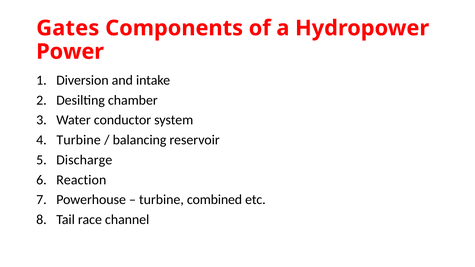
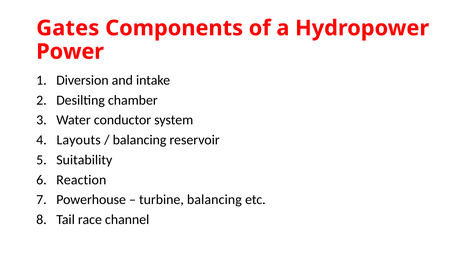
Turbine at (79, 140): Turbine -> Layouts
Discharge: Discharge -> Suitability
turbine combined: combined -> balancing
